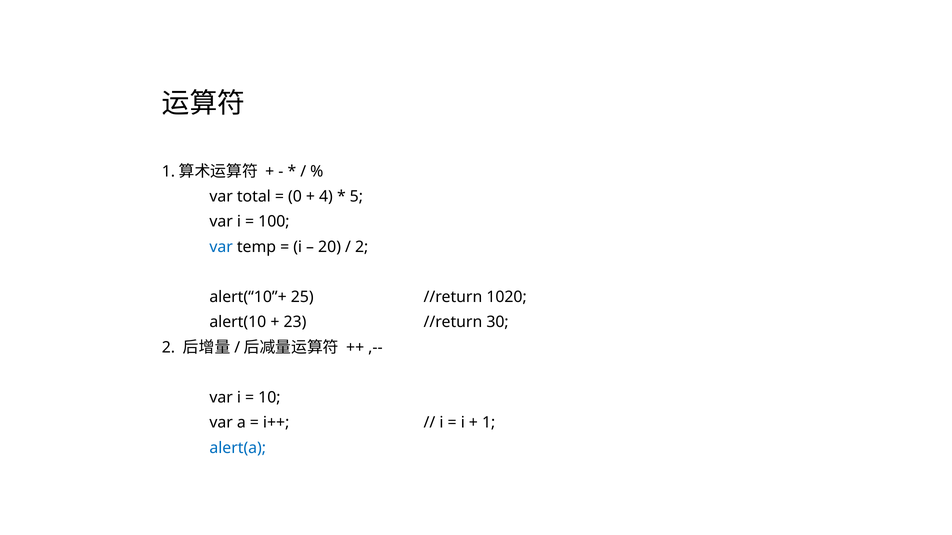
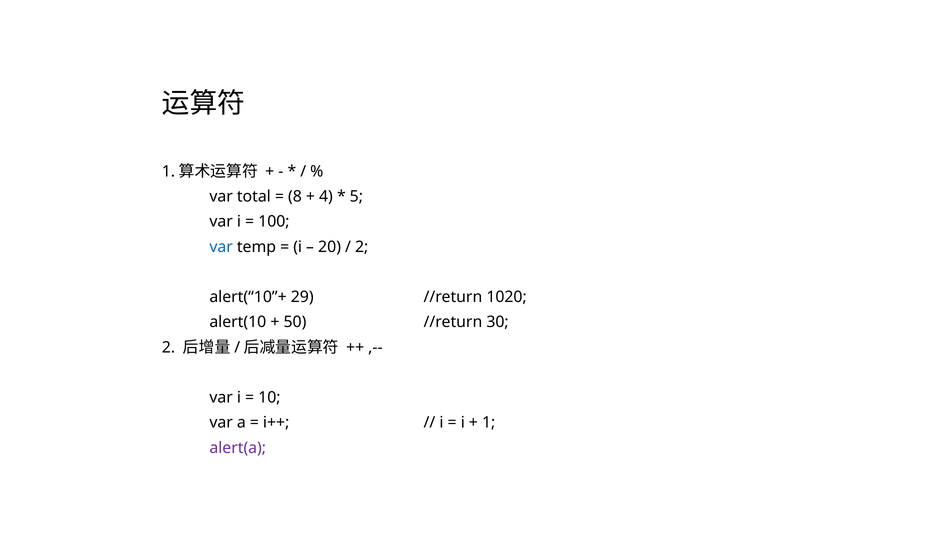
0: 0 -> 8
25: 25 -> 29
23: 23 -> 50
alert(a colour: blue -> purple
